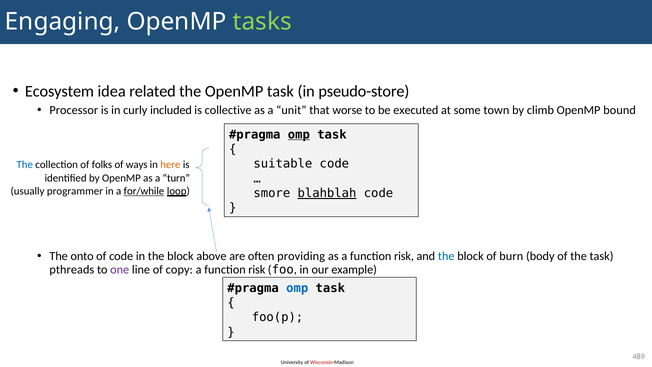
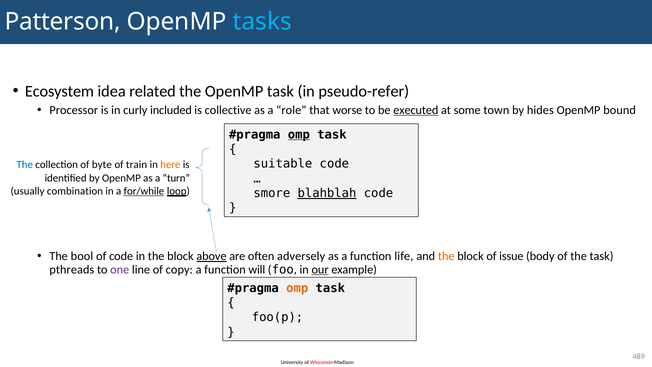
Engaging: Engaging -> Patterson
tasks colour: light green -> light blue
pseudo-store: pseudo-store -> pseudo-refer
unit: unit -> role
executed underline: none -> present
climb: climb -> hides
folks: folks -> byte
ways: ways -> train
programmer: programmer -> combination
onto: onto -> bool
above underline: none -> present
providing: providing -> adversely
as a function risk: risk -> life
the at (446, 256) colour: blue -> orange
burn: burn -> issue
risk at (257, 269): risk -> will
our underline: none -> present
omp at (297, 288) colour: blue -> orange
